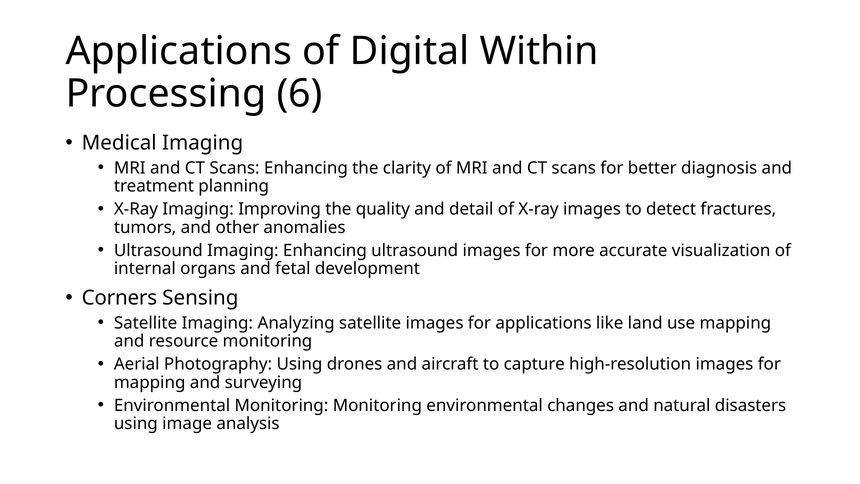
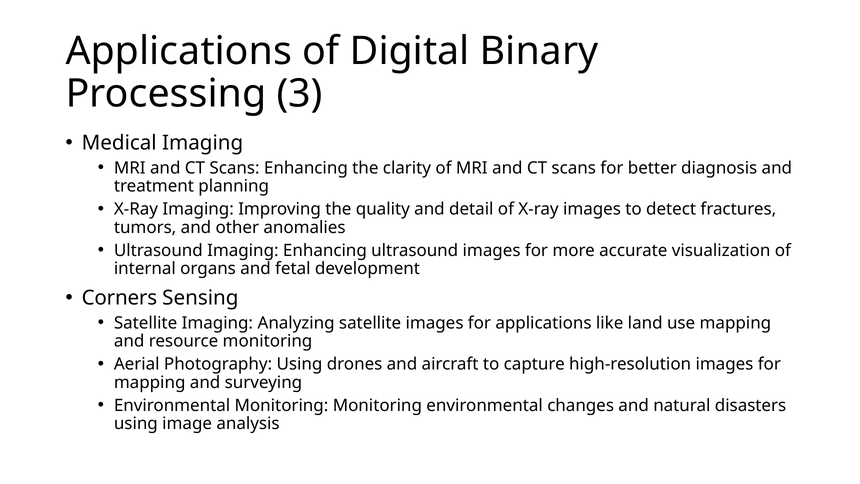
Within: Within -> Binary
6: 6 -> 3
